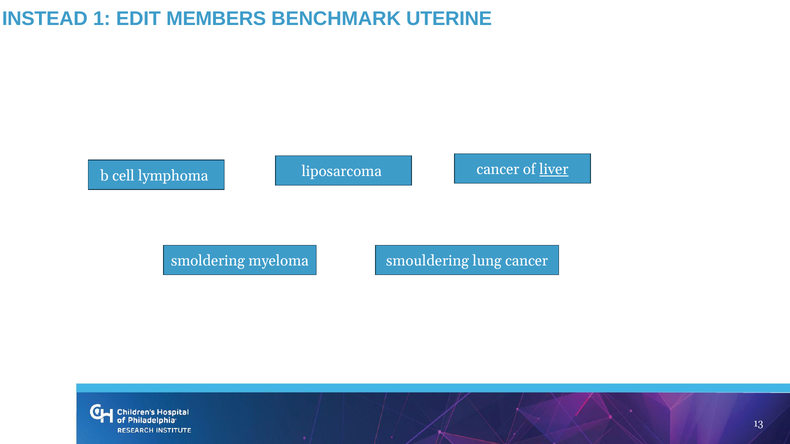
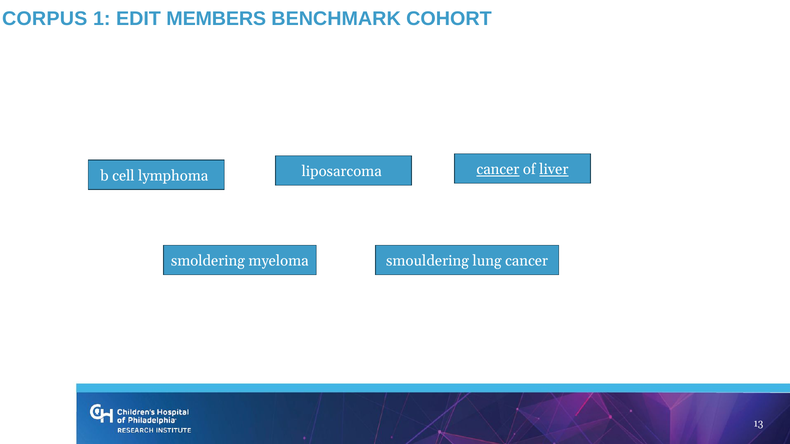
INSTEAD: INSTEAD -> CORPUS
UTERINE: UTERINE -> COHORT
cancer at (498, 170) underline: none -> present
